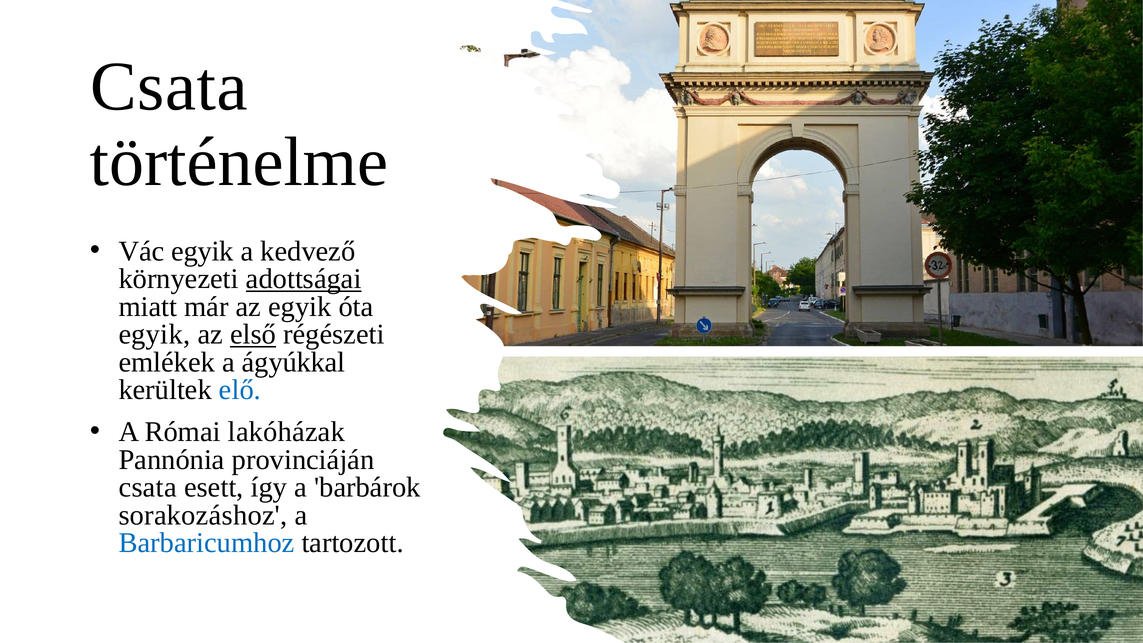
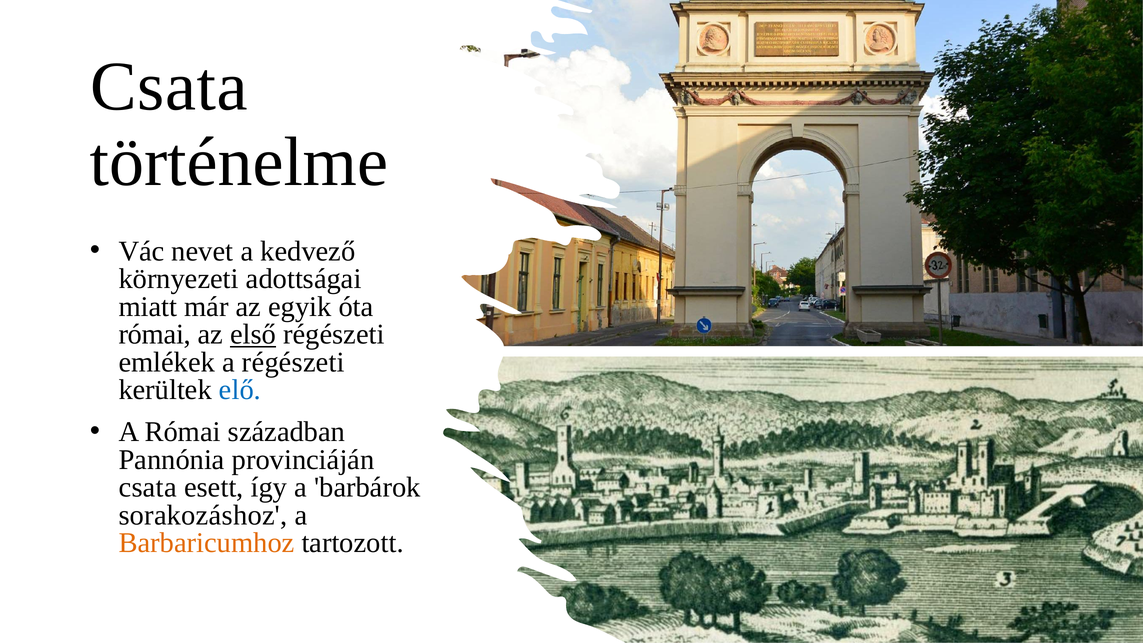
Vác egyik: egyik -> nevet
adottságai underline: present -> none
egyik at (154, 335): egyik -> római
a ágyúkkal: ágyúkkal -> régészeti
lakóházak: lakóházak -> században
Barbaricumhoz colour: blue -> orange
